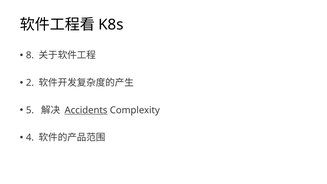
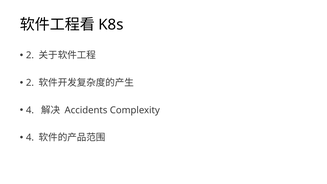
8 at (30, 55): 8 -> 2
5 at (30, 110): 5 -> 4
Accidents underline: present -> none
